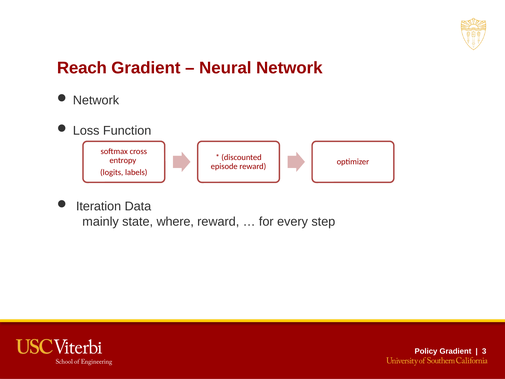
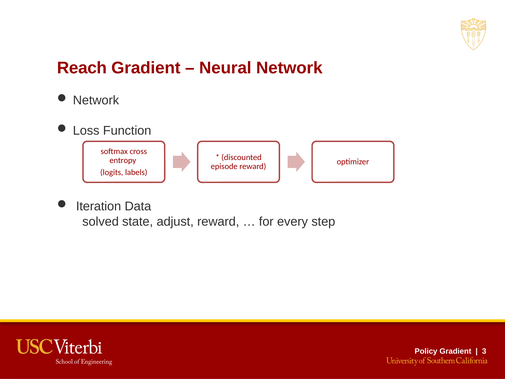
mainly: mainly -> solved
where: where -> adjust
